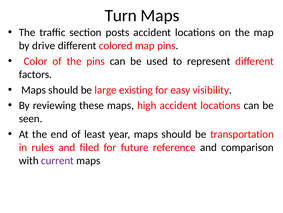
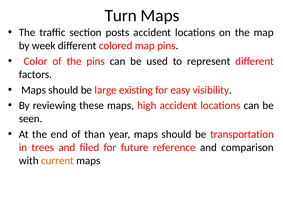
drive: drive -> week
least: least -> than
rules: rules -> trees
current colour: purple -> orange
